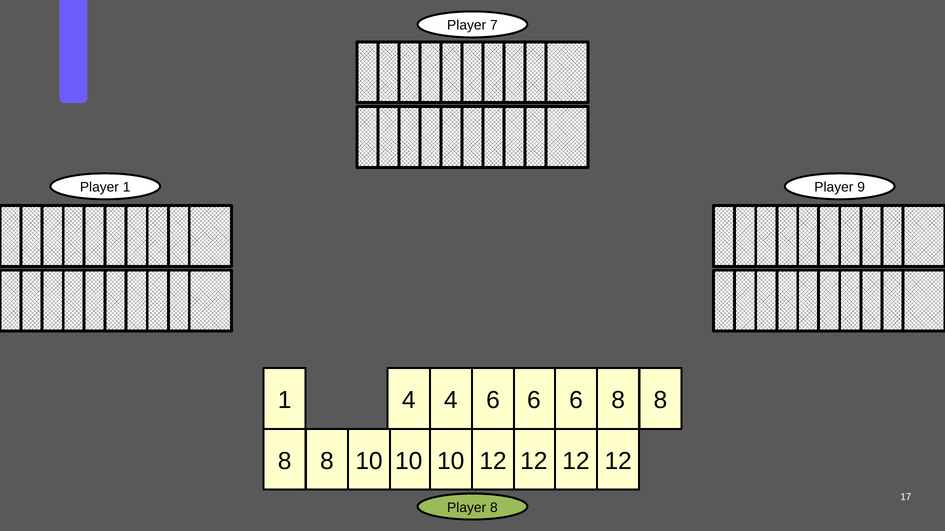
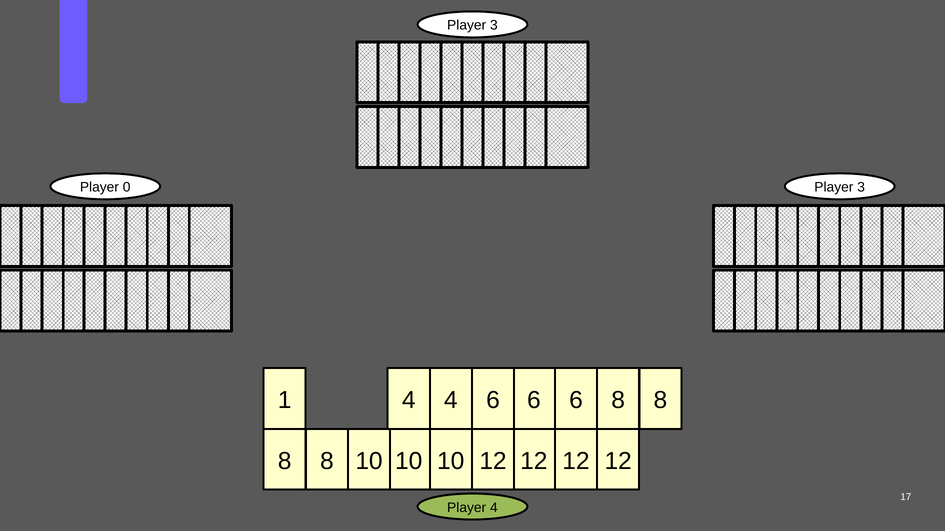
7 at (494, 25): 7 -> 3
Player 1: 1 -> 0
9 at (861, 187): 9 -> 3
Player 8: 8 -> 4
